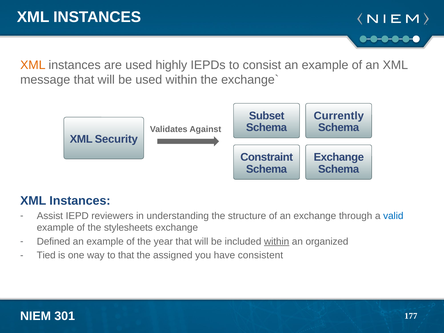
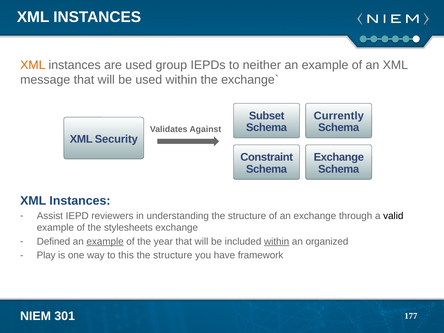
highly: highly -> group
consist: consist -> neither
valid colour: blue -> black
example at (105, 241) underline: none -> present
Tied: Tied -> Play
to that: that -> this
assigned at (173, 255): assigned -> structure
consistent: consistent -> framework
